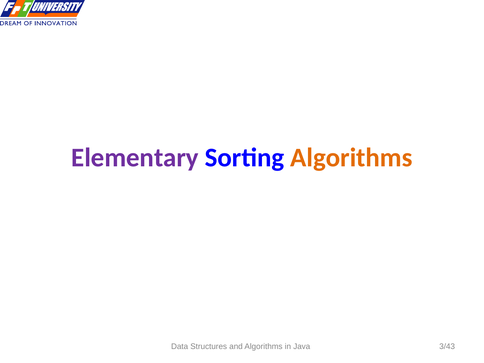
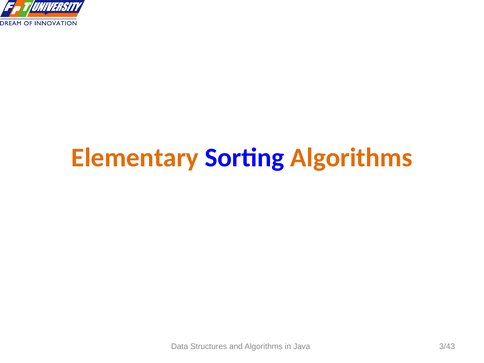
Elementary colour: purple -> orange
